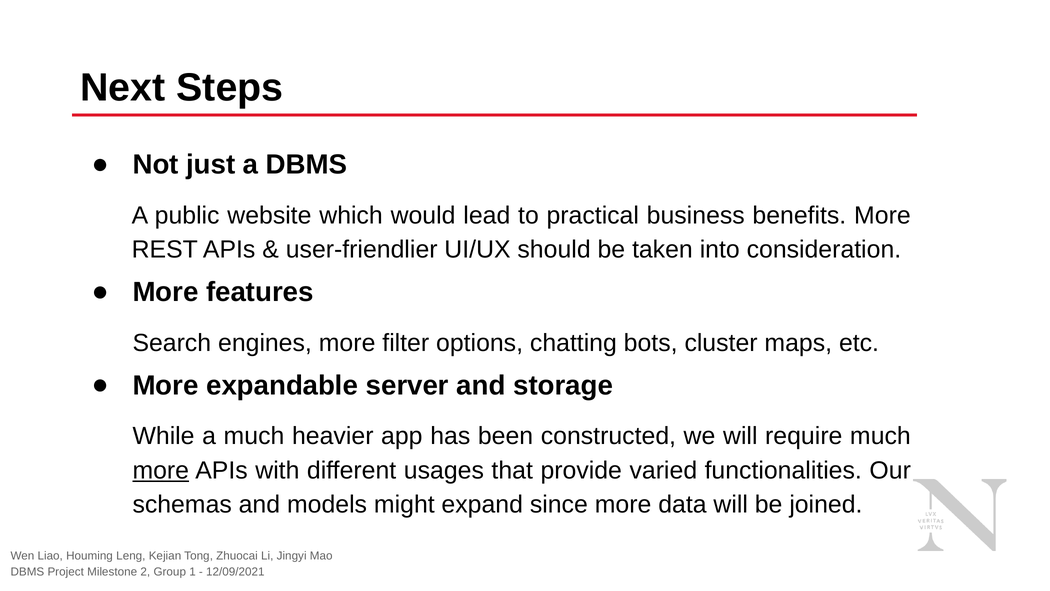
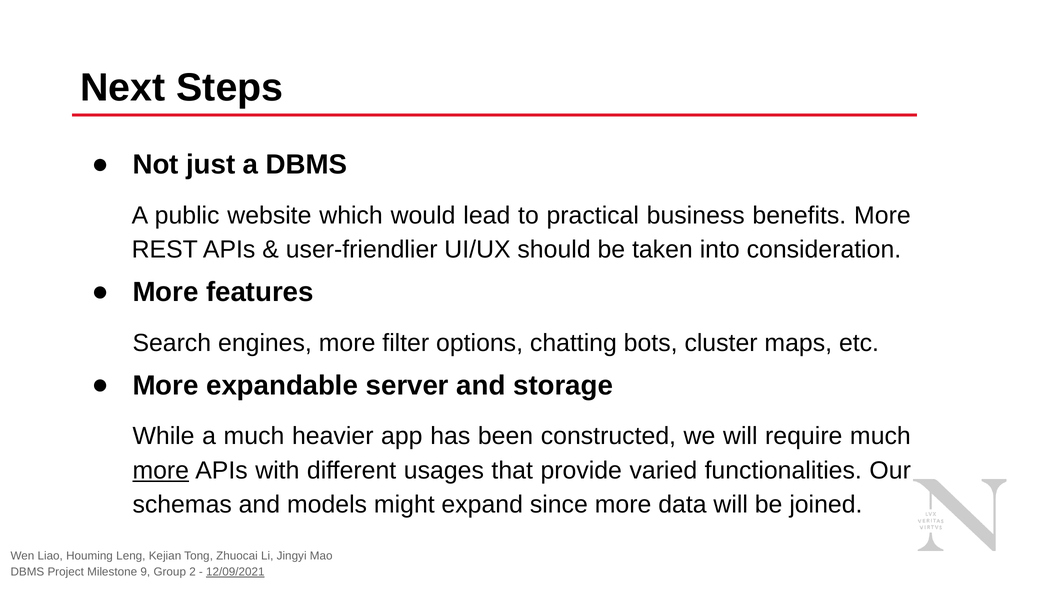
2: 2 -> 9
1: 1 -> 2
12/09/2021 underline: none -> present
